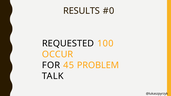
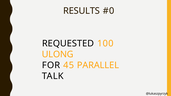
OCCUR: OCCUR -> ULONG
PROBLEM: PROBLEM -> PARALLEL
